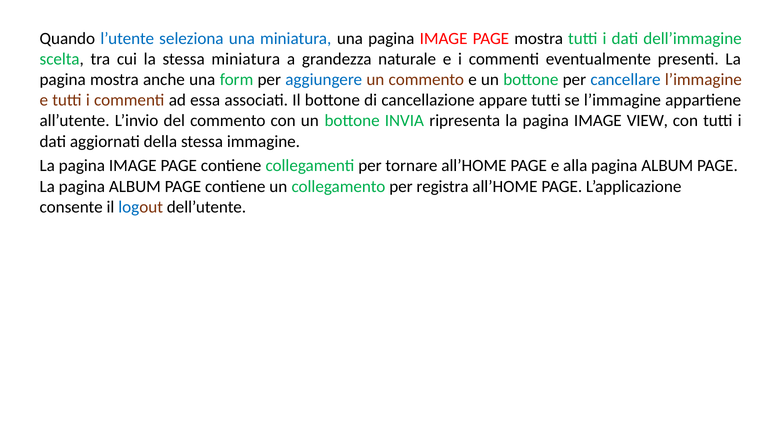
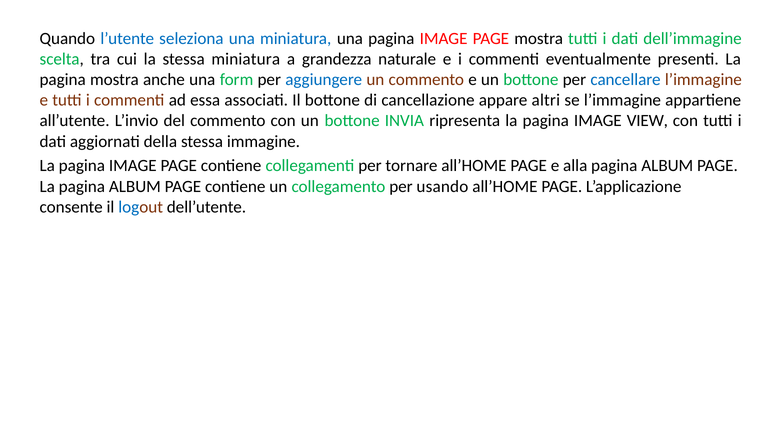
appare tutti: tutti -> altri
registra: registra -> usando
